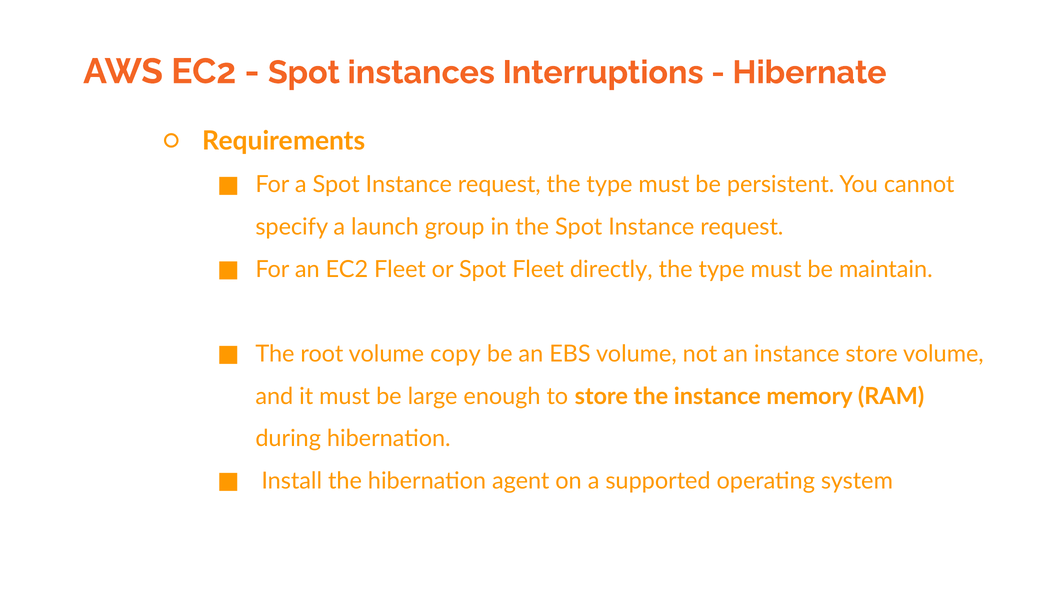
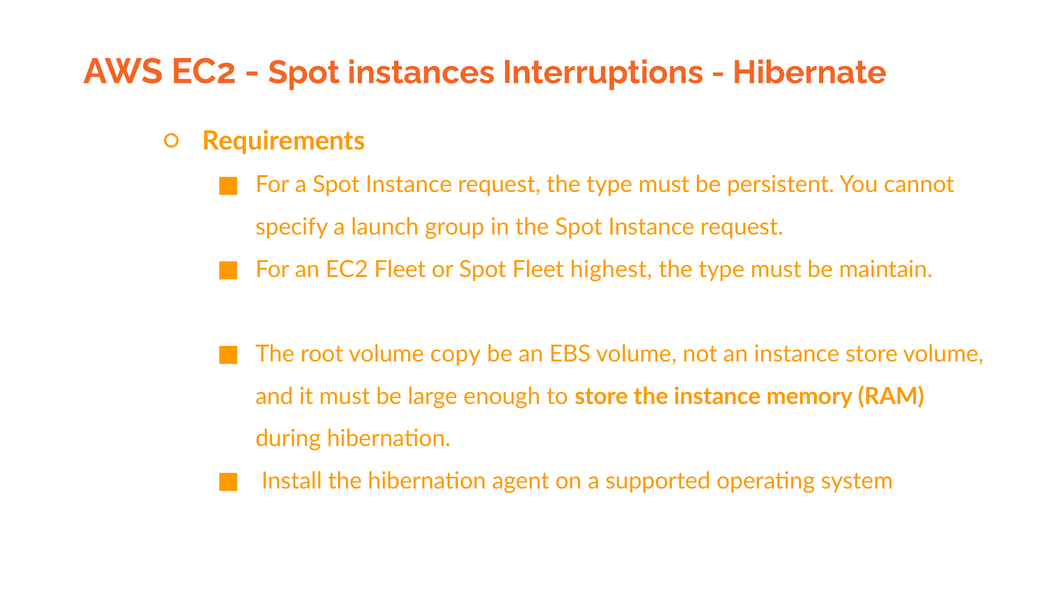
directly: directly -> highest
